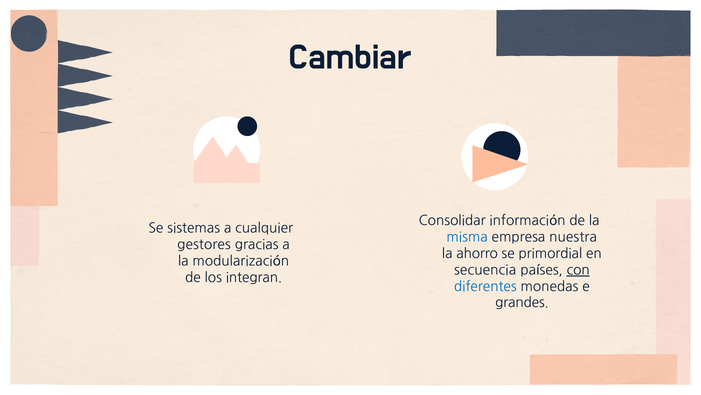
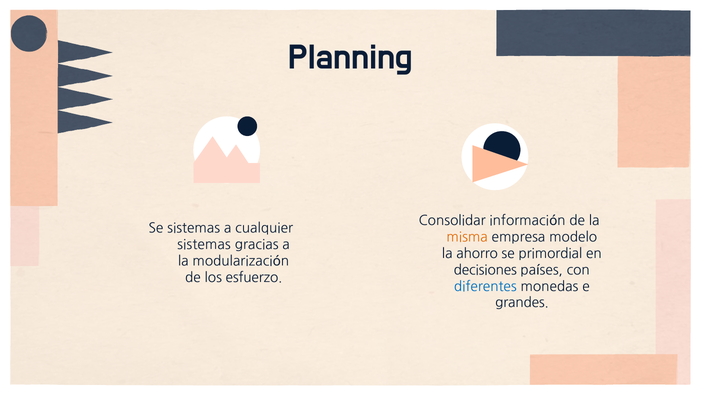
Cambiar: Cambiar -> Planning
misma colour: blue -> orange
nuestra: nuestra -> modelo
gestores at (204, 244): gestores -> sistemas
secuencia: secuencia -> decisiones
con underline: present -> none
integran: integran -> esfuerzo
